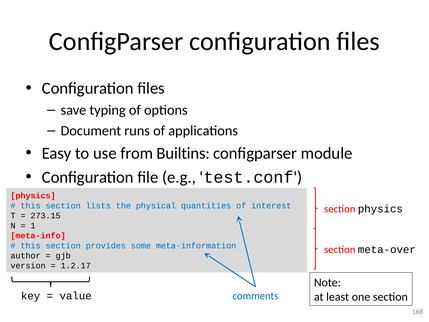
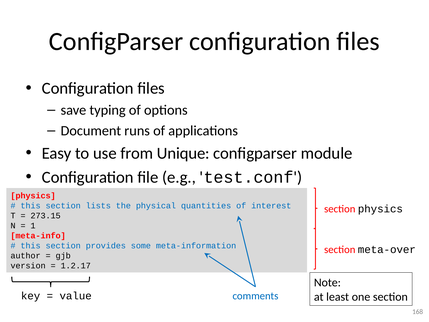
Builtins: Builtins -> Unique
